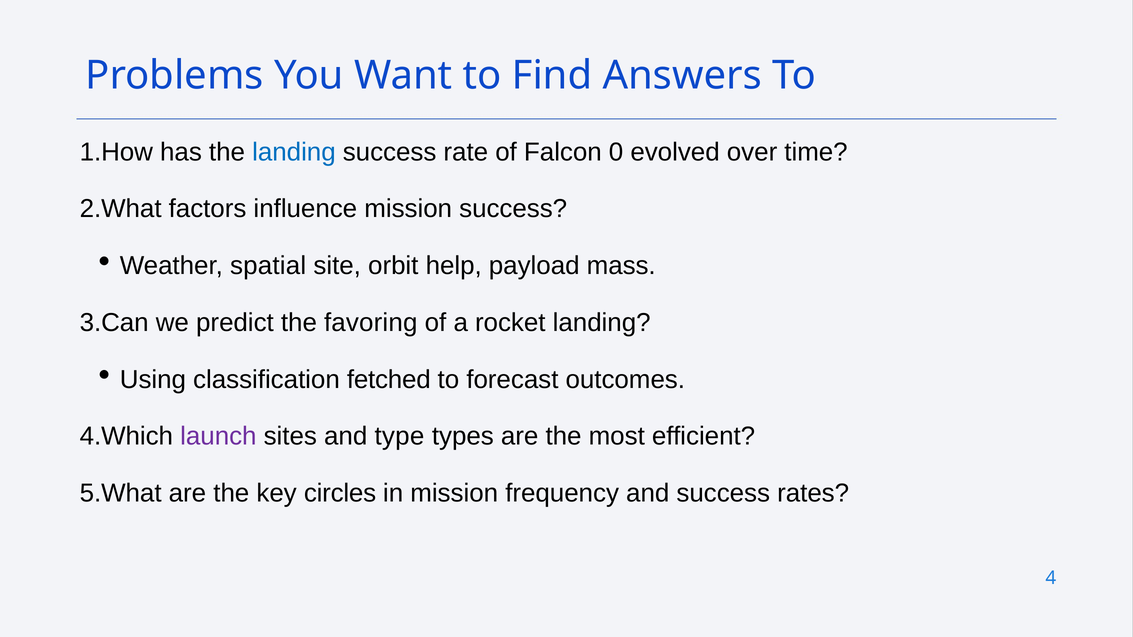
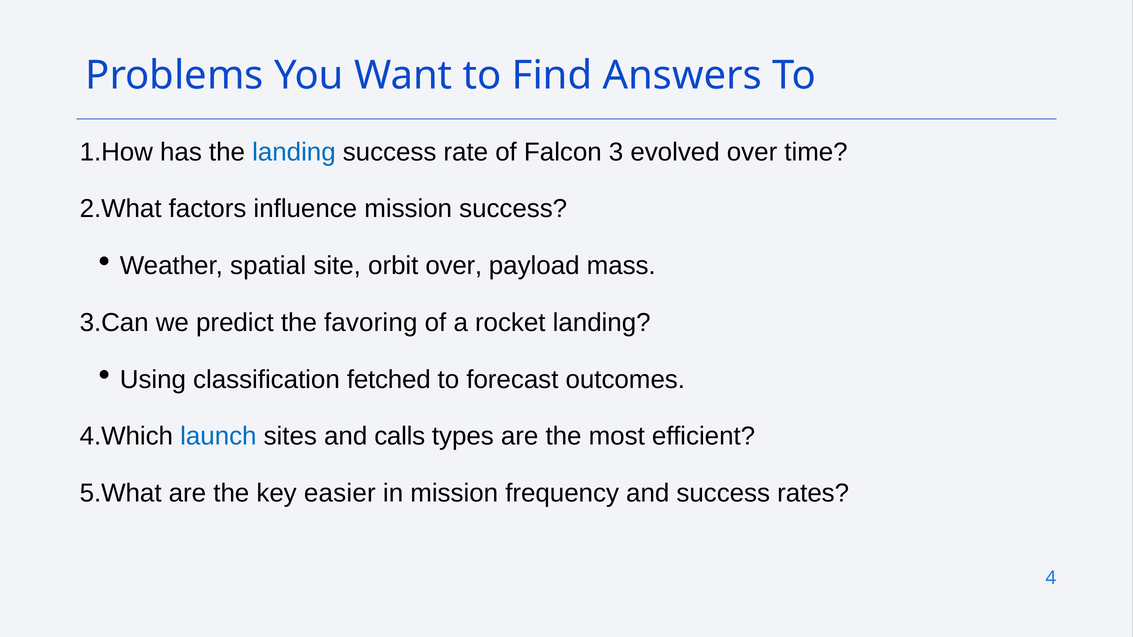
0: 0 -> 3
orbit help: help -> over
launch colour: purple -> blue
type: type -> calls
circles: circles -> easier
